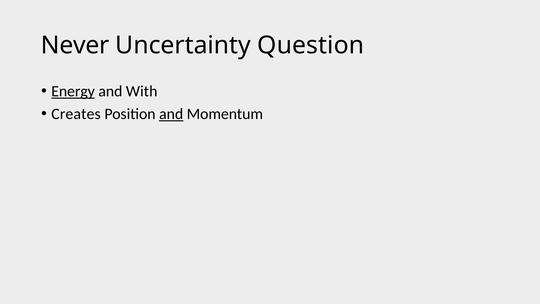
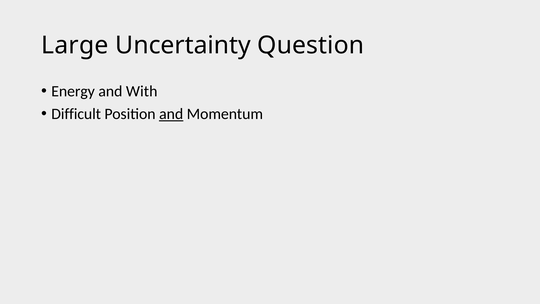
Never: Never -> Large
Energy underline: present -> none
Creates: Creates -> Difficult
